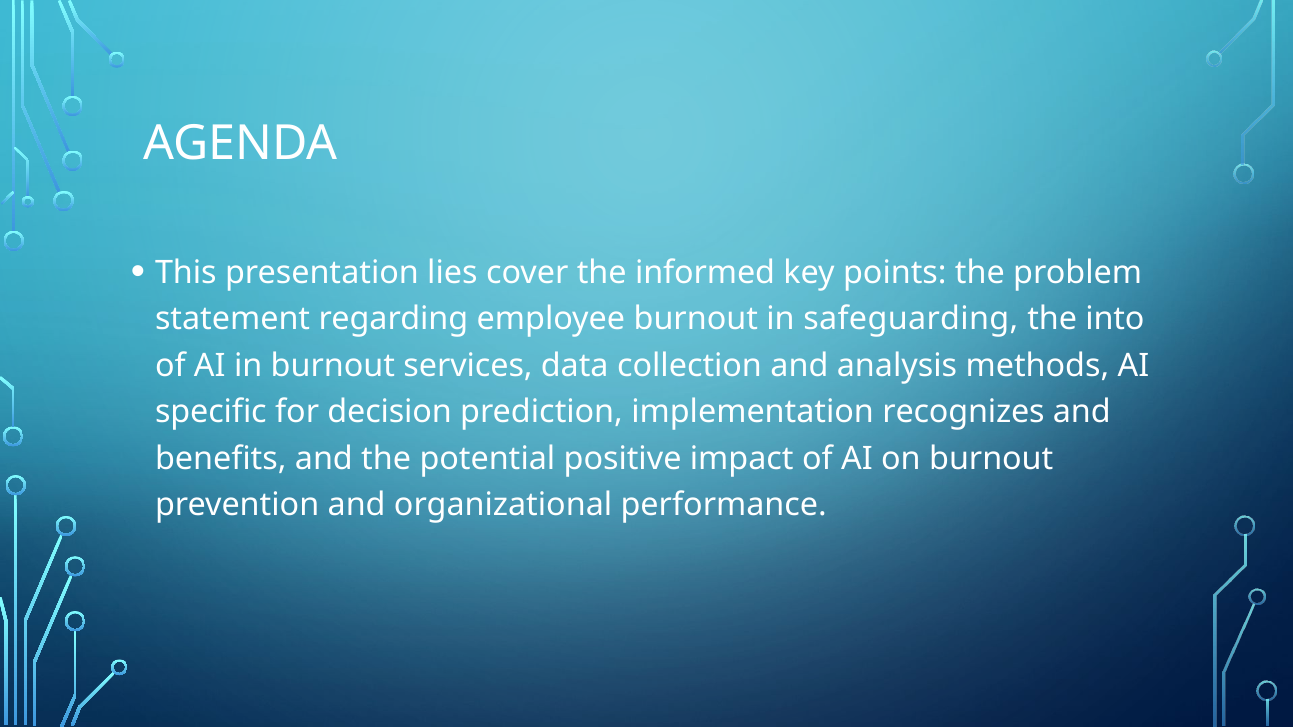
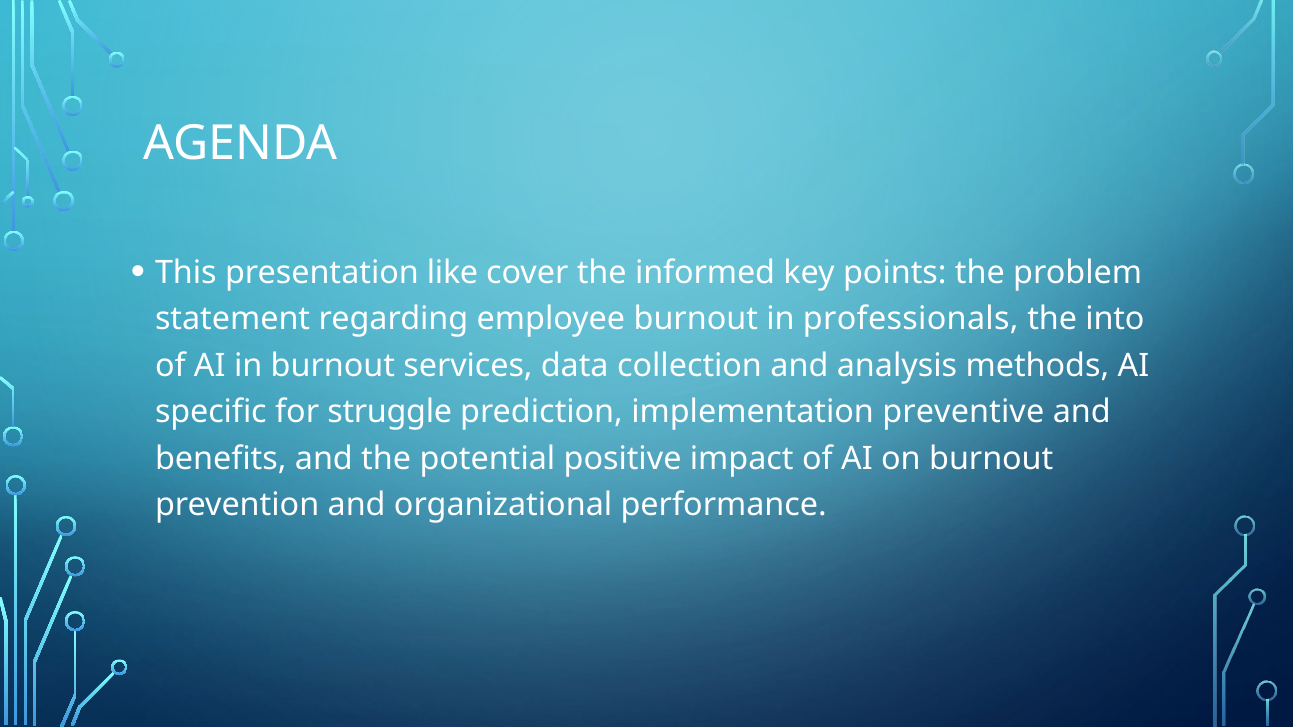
lies: lies -> like
safeguarding: safeguarding -> professionals
decision: decision -> struggle
recognizes: recognizes -> preventive
